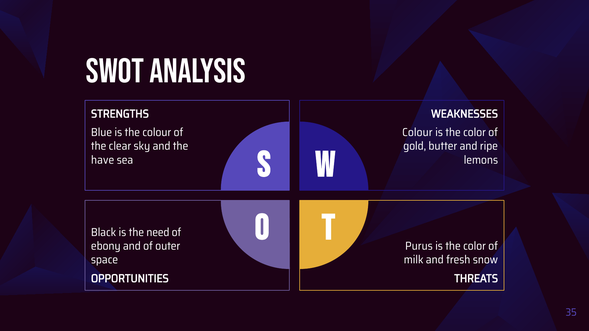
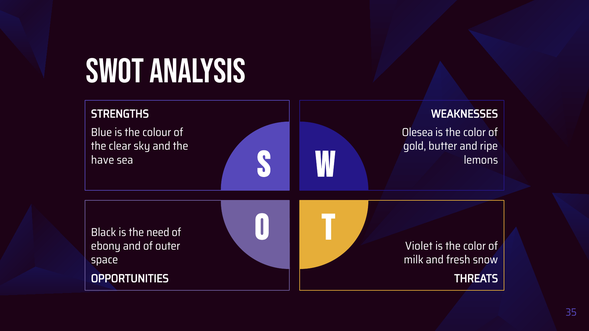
Colour at (417, 133): Colour -> Olesea
Purus: Purus -> Violet
